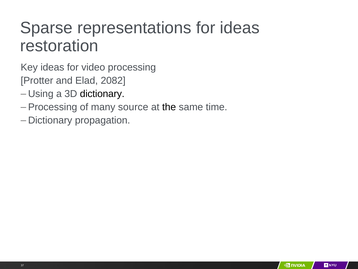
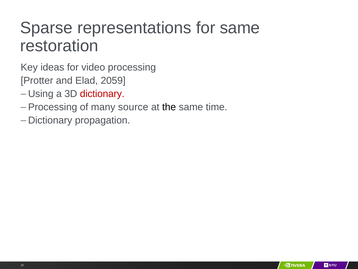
for ideas: ideas -> same
2082: 2082 -> 2059
dictionary at (102, 94) colour: black -> red
